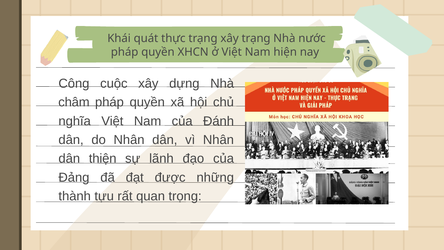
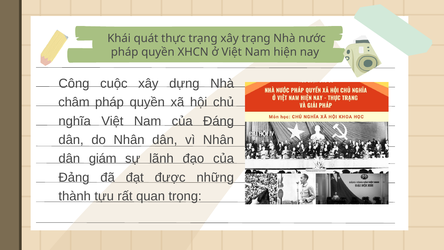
Đánh: Đánh -> Đáng
thiện: thiện -> giám
